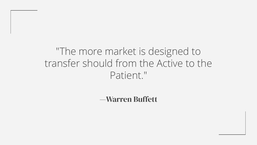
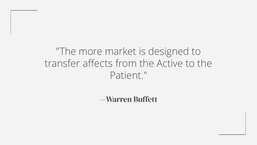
should: should -> affects
